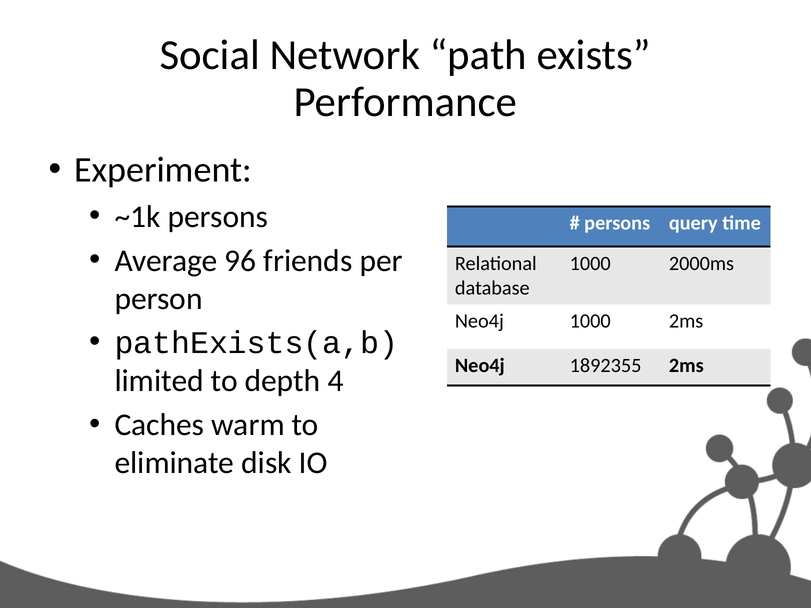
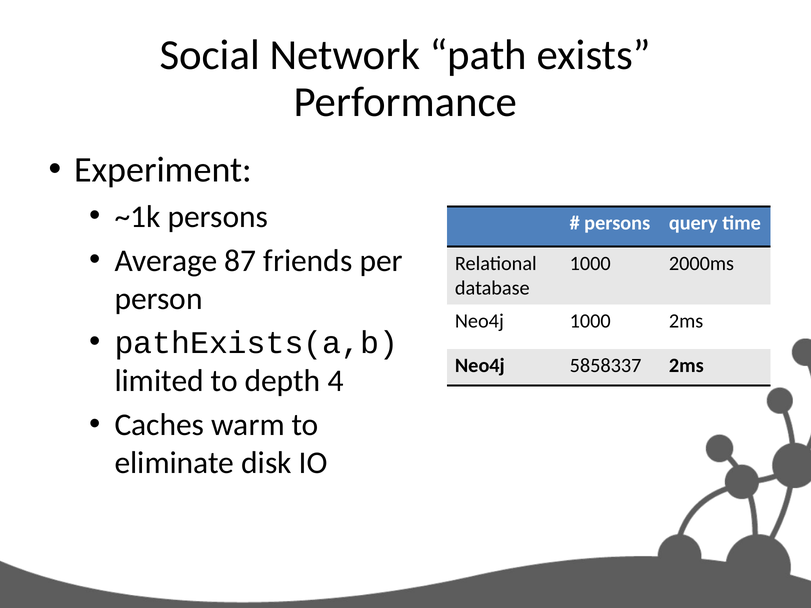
96: 96 -> 87
1892355: 1892355 -> 5858337
